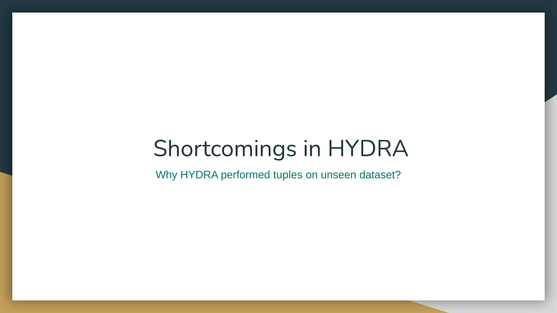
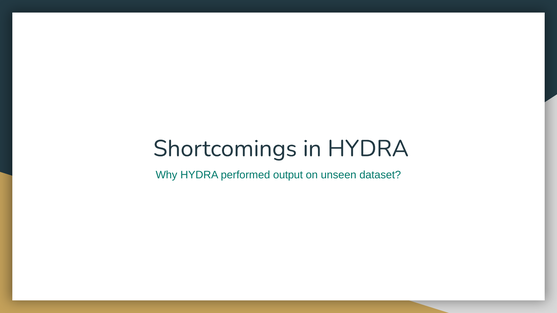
tuples: tuples -> output
